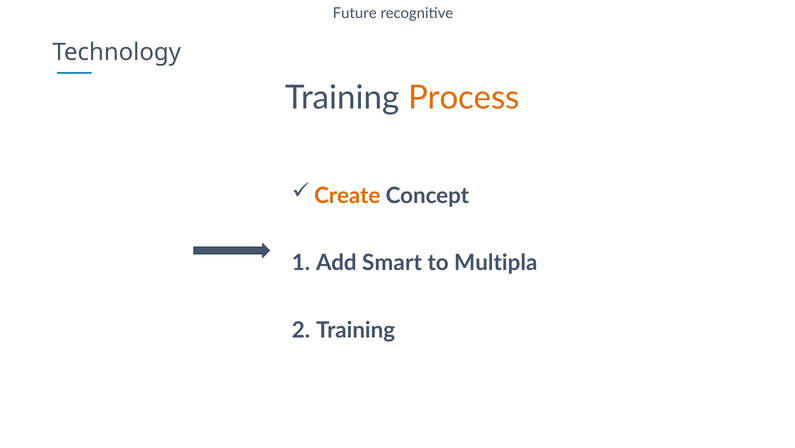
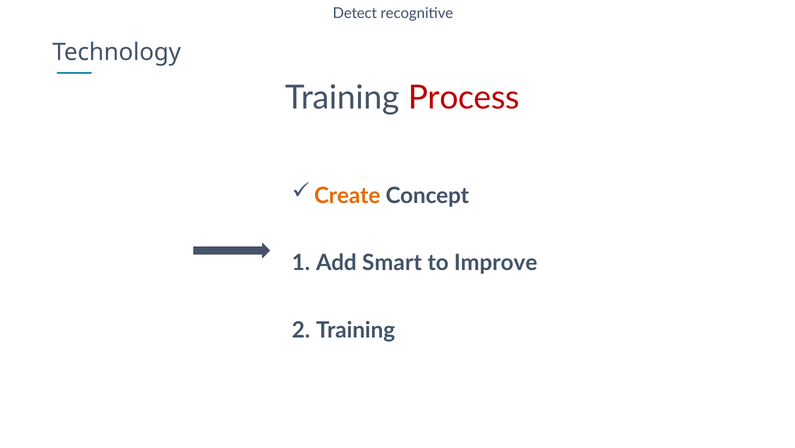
Future: Future -> Detect
Process colour: orange -> red
Multipla: Multipla -> Improve
